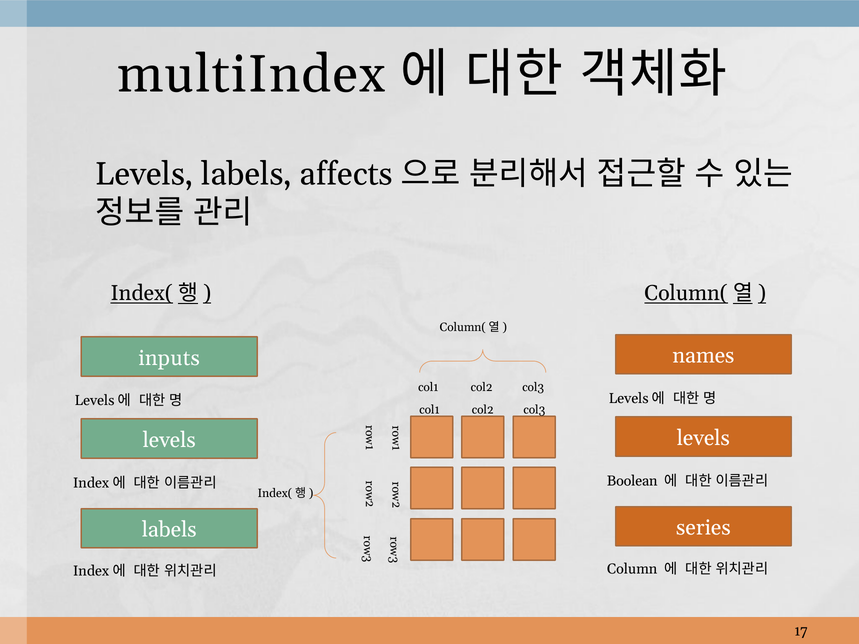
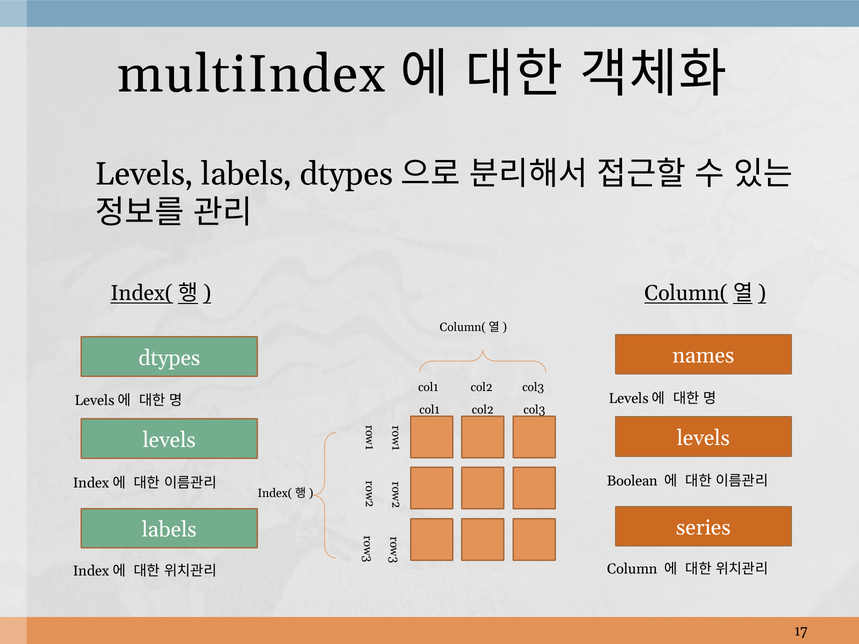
affects at (346, 174): affects -> dtypes
inputs at (169, 358): inputs -> dtypes
